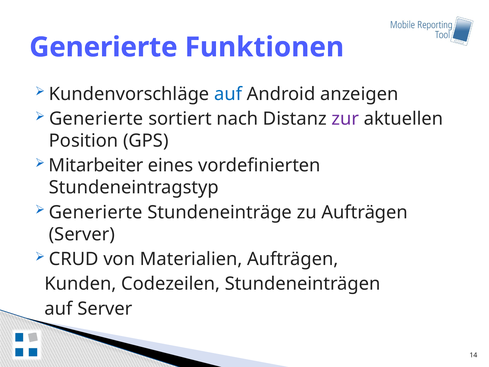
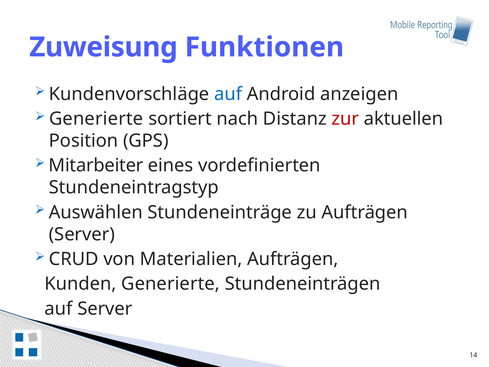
Generierte at (103, 47): Generierte -> Zuweisung
zur colour: purple -> red
Generierte at (96, 212): Generierte -> Auswählen
Kunden Codezeilen: Codezeilen -> Generierte
